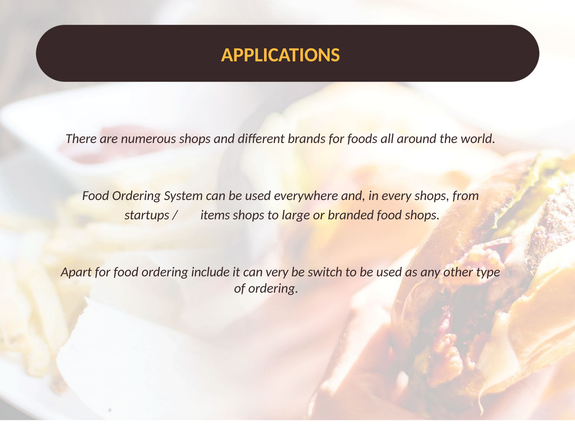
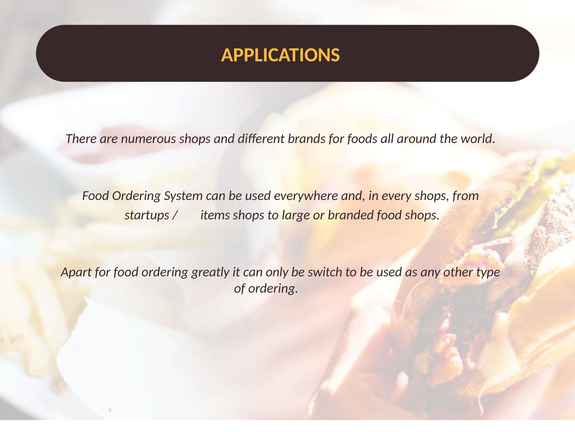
include: include -> greatly
very: very -> only
